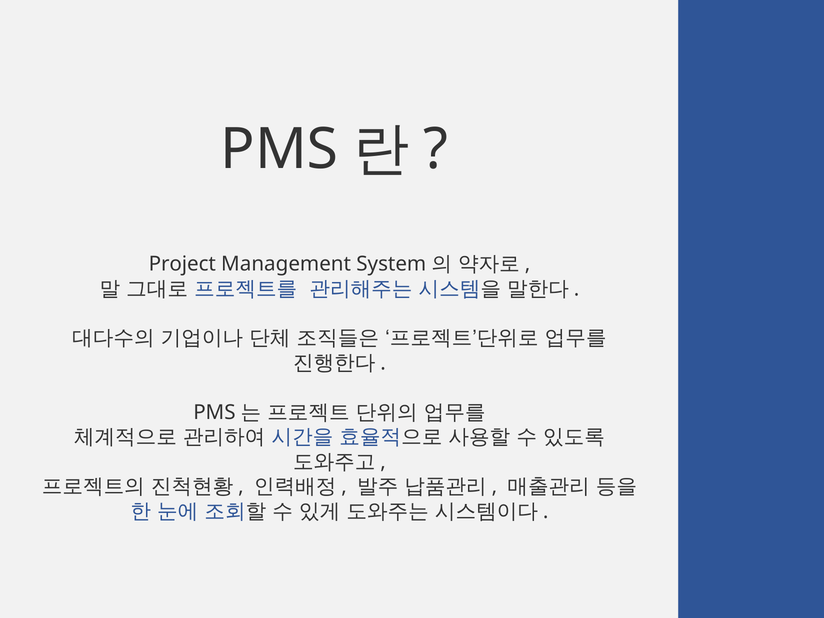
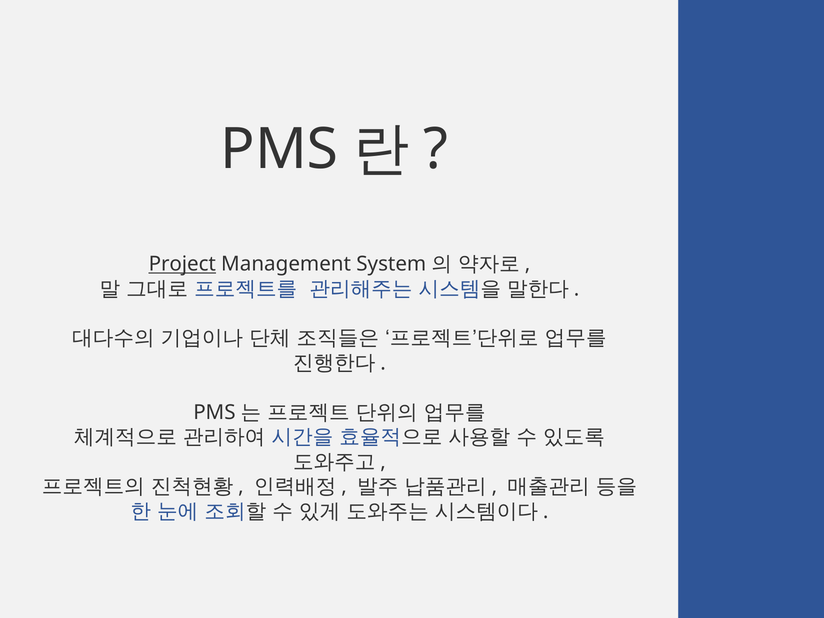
Project underline: none -> present
